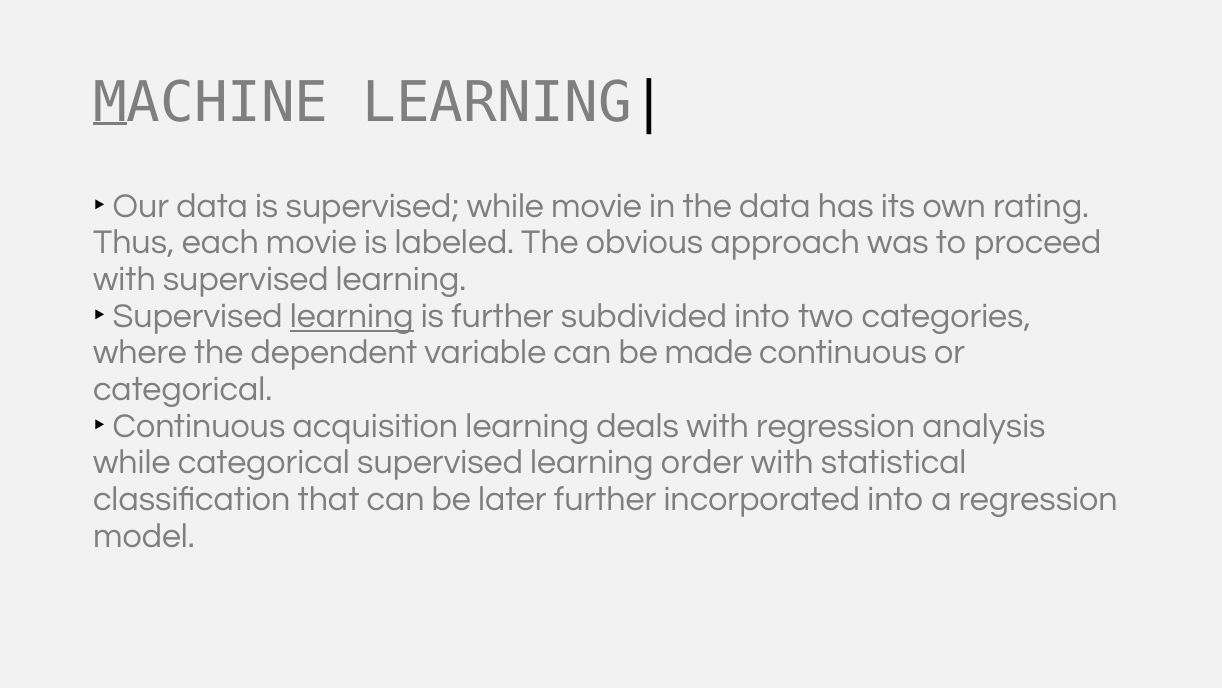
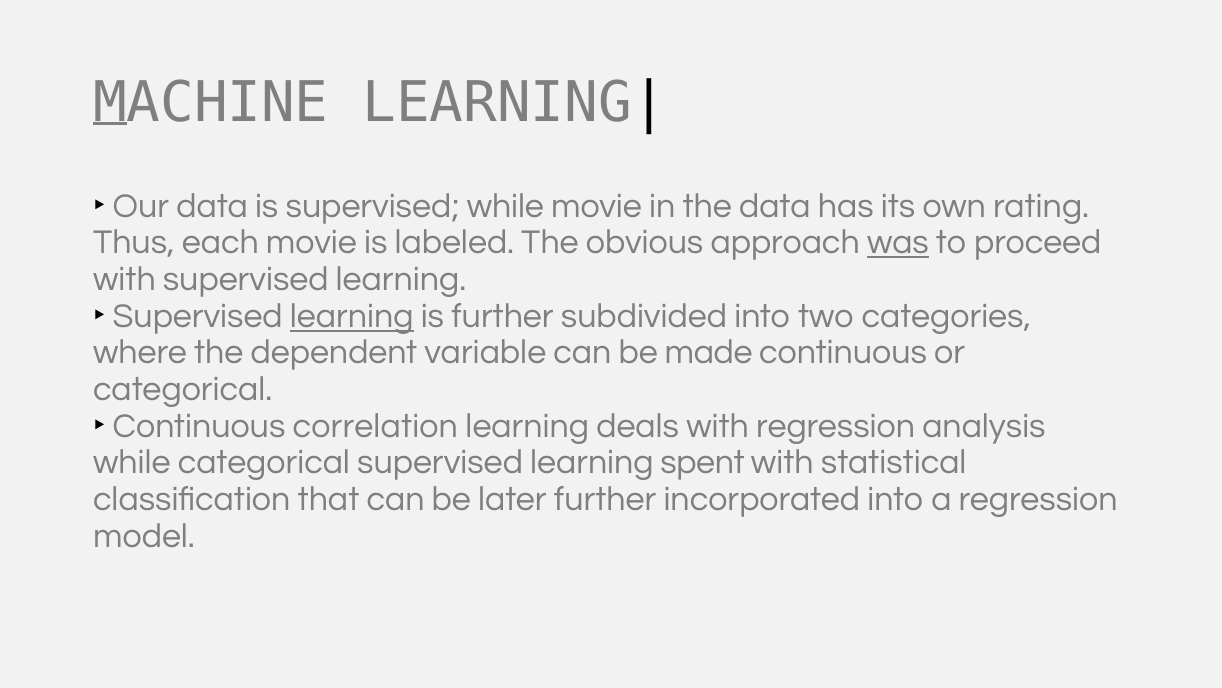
was underline: none -> present
acquisition: acquisition -> correlation
order: order -> spent
